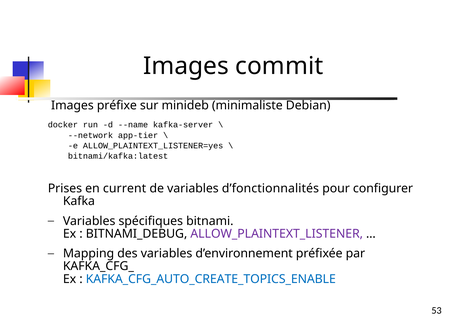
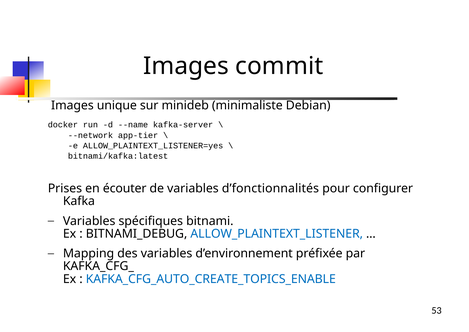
préfixe: préfixe -> unique
current: current -> écouter
ALLOW_PLAINTEXT_LISTENER colour: purple -> blue
